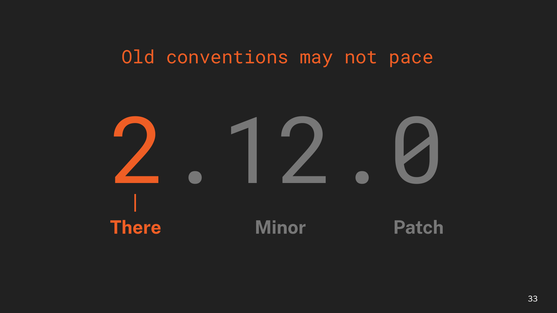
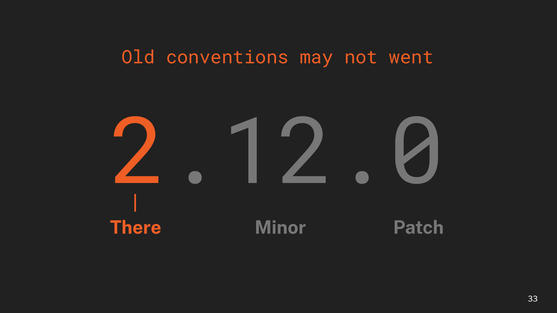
pace: pace -> went
